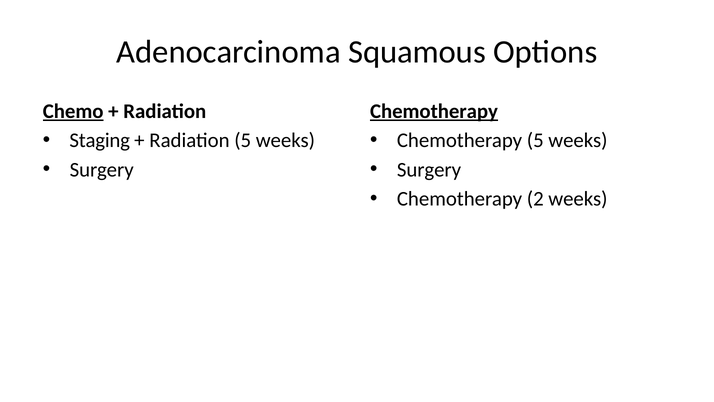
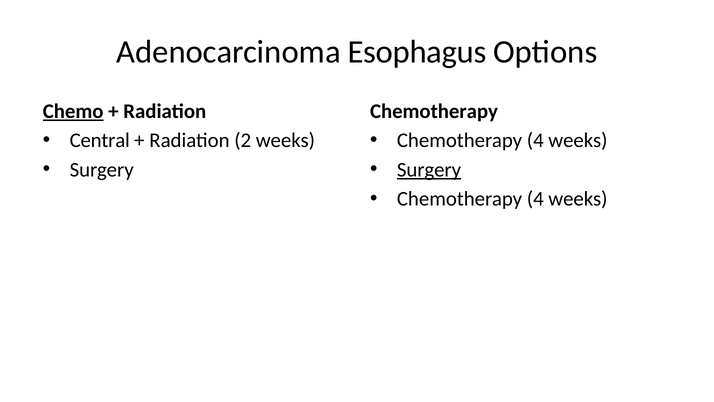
Squamous: Squamous -> Esophagus
Chemotherapy at (434, 111) underline: present -> none
Staging: Staging -> Central
Radiation 5: 5 -> 2
5 at (535, 140): 5 -> 4
Surgery at (429, 170) underline: none -> present
2 at (535, 199): 2 -> 4
